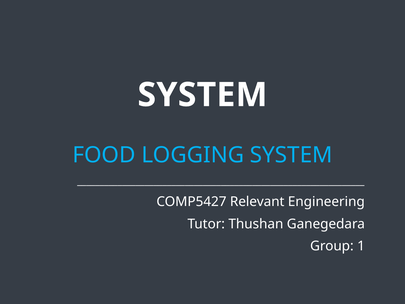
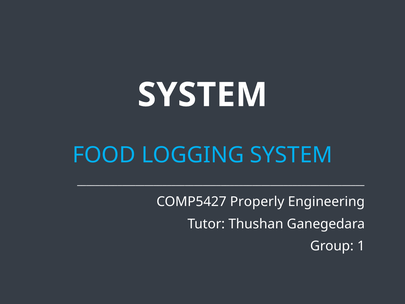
Relevant: Relevant -> Properly
